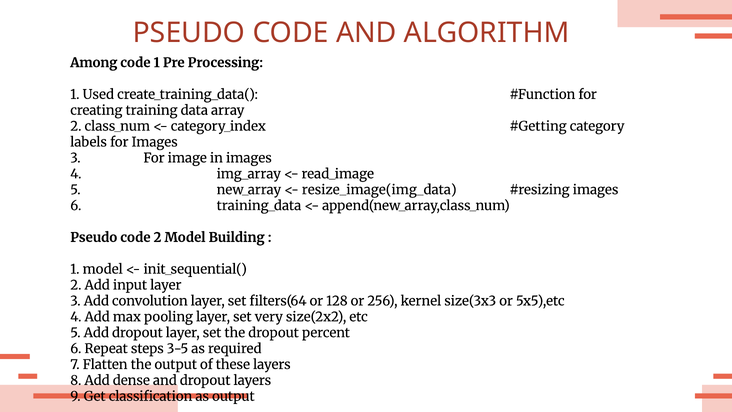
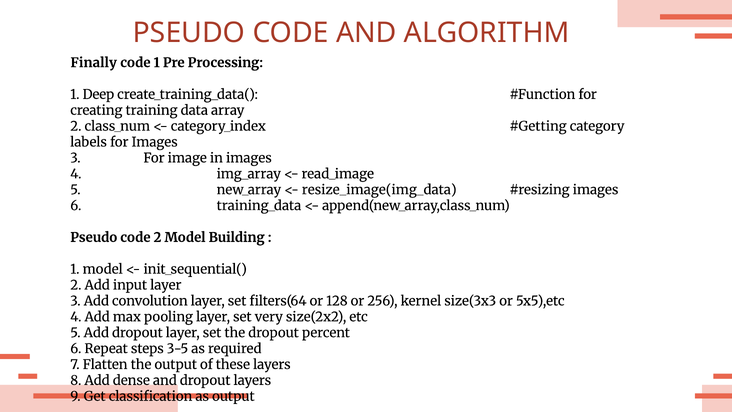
Among: Among -> Finally
Used: Used -> Deep
